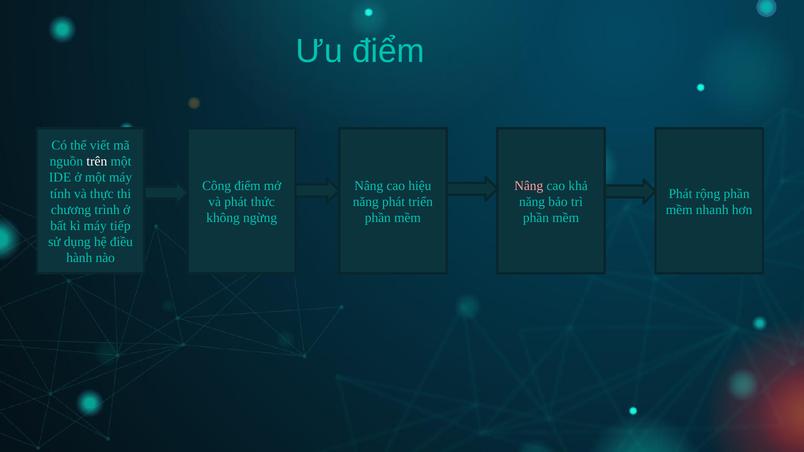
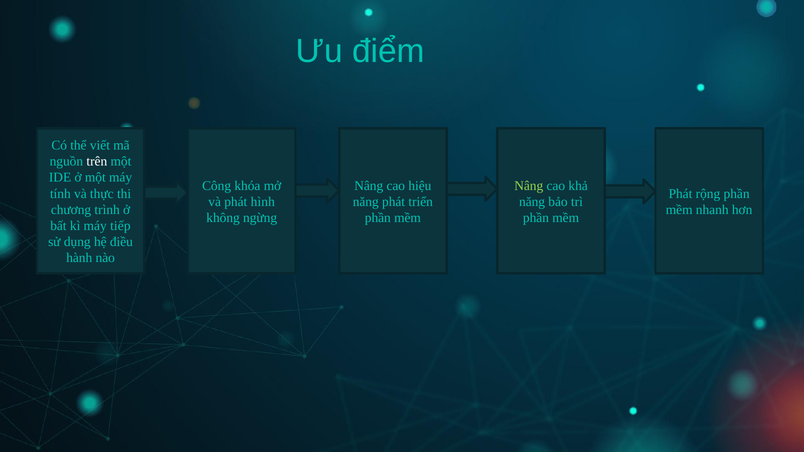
Công điểm: điểm -> khóa
Nâng at (529, 186) colour: pink -> light green
thức: thức -> hình
